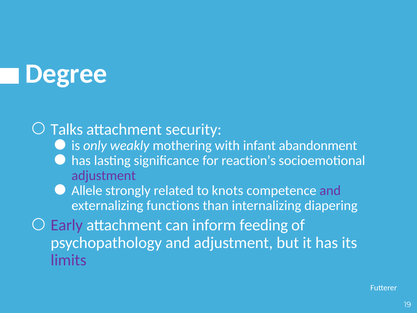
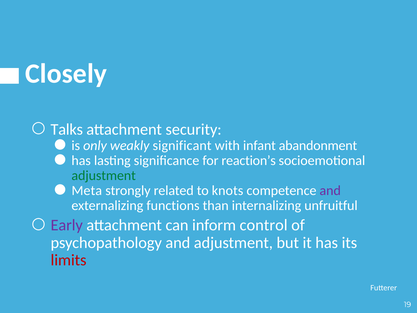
Degree: Degree -> Closely
mothering: mothering -> significant
adjustment at (104, 175) colour: purple -> green
Allele: Allele -> Meta
diapering: diapering -> unfruitful
feeding: feeding -> control
limits colour: purple -> red
